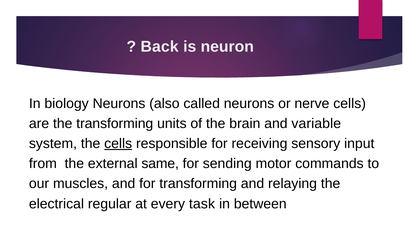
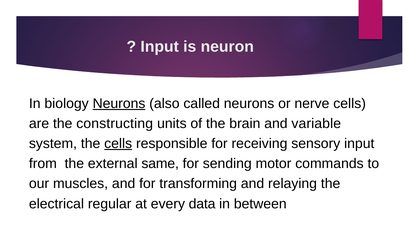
Back at (160, 47): Back -> Input
Neurons at (119, 104) underline: none -> present
the transforming: transforming -> constructing
task: task -> data
